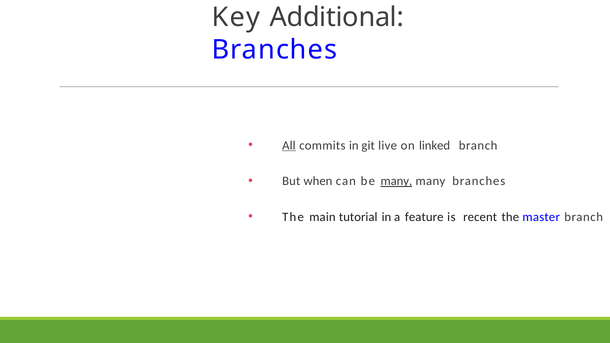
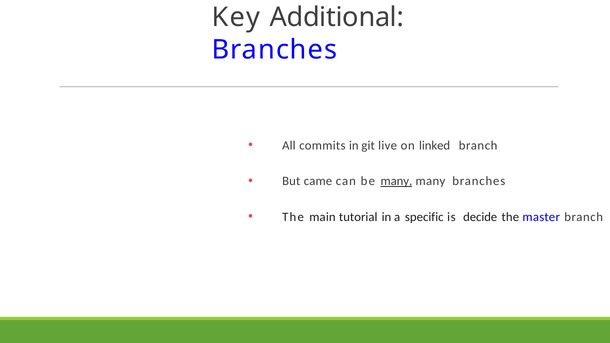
All underline: present -> none
when: when -> came
feature: feature -> specific
recent: recent -> decide
